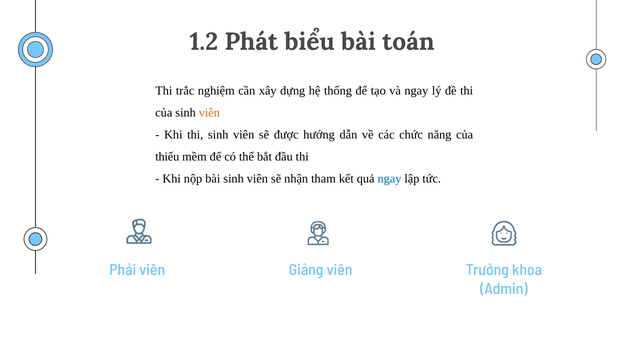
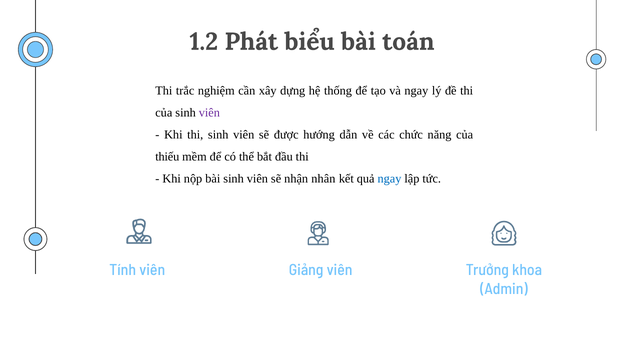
viên at (209, 113) colour: orange -> purple
tham: tham -> nhân
Phải: Phải -> Tính
